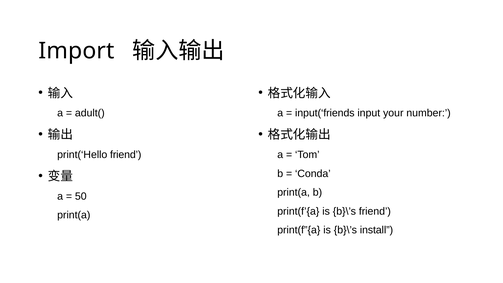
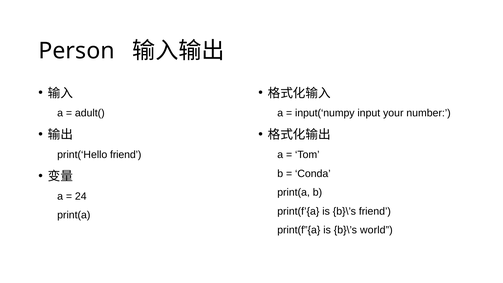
Import: Import -> Person
input(‘friends: input(‘friends -> input(‘numpy
50: 50 -> 24
install: install -> world
